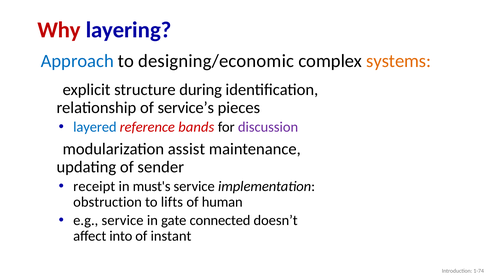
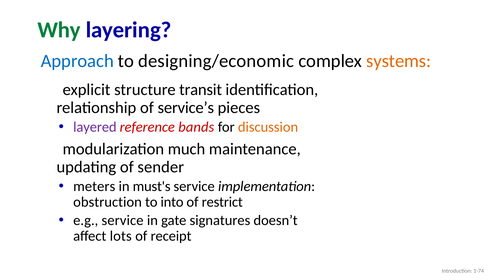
Why colour: red -> green
during: during -> transit
layered colour: blue -> purple
discussion colour: purple -> orange
assist: assist -> much
receipt: receipt -> meters
lifts: lifts -> into
human: human -> restrict
connected: connected -> signatures
into: into -> lots
instant: instant -> receipt
